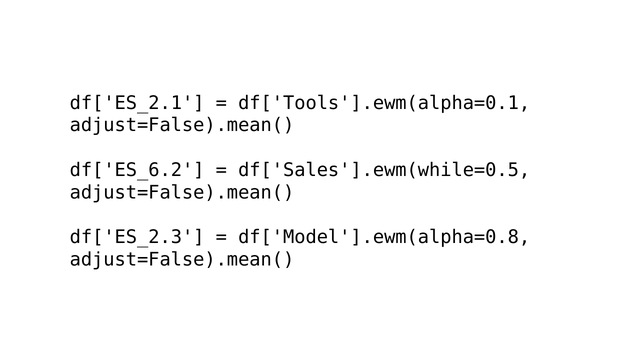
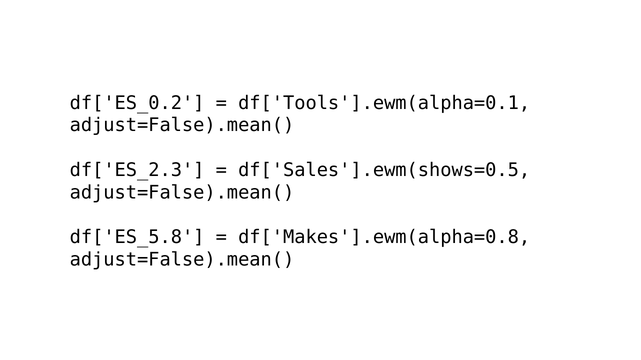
df['ES_2.1: df['ES_2.1 -> df['ES_0.2
df['ES_6.2: df['ES_6.2 -> df['ES_2.3
df['Sales'].ewm(while=0.5: df['Sales'].ewm(while=0.5 -> df['Sales'].ewm(shows=0.5
df['ES_2.3: df['ES_2.3 -> df['ES_5.8
df['Model'].ewm(alpha=0.8: df['Model'].ewm(alpha=0.8 -> df['Makes'].ewm(alpha=0.8
